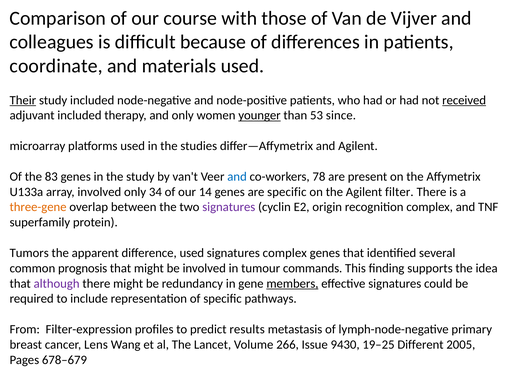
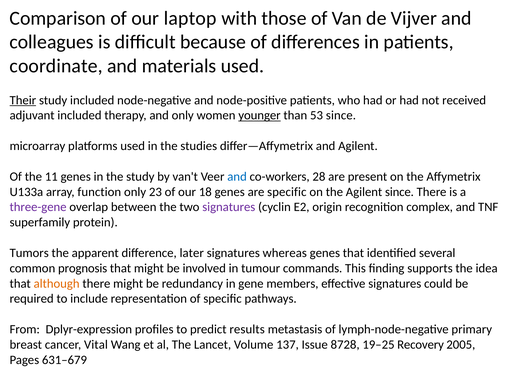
course: course -> laptop
received underline: present -> none
83: 83 -> 11
78: 78 -> 28
array involved: involved -> function
34: 34 -> 23
14: 14 -> 18
Agilent filter: filter -> since
three-gene colour: orange -> purple
difference used: used -> later
signatures complex: complex -> whereas
although colour: purple -> orange
members underline: present -> none
Filter-expression: Filter-expression -> Dplyr-expression
Lens: Lens -> Vital
266: 266 -> 137
9430: 9430 -> 8728
Different: Different -> Recovery
678–679: 678–679 -> 631–679
